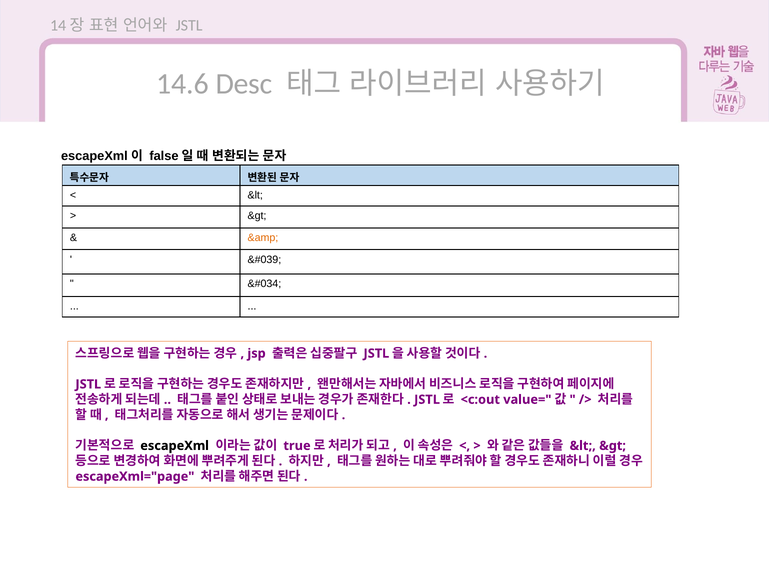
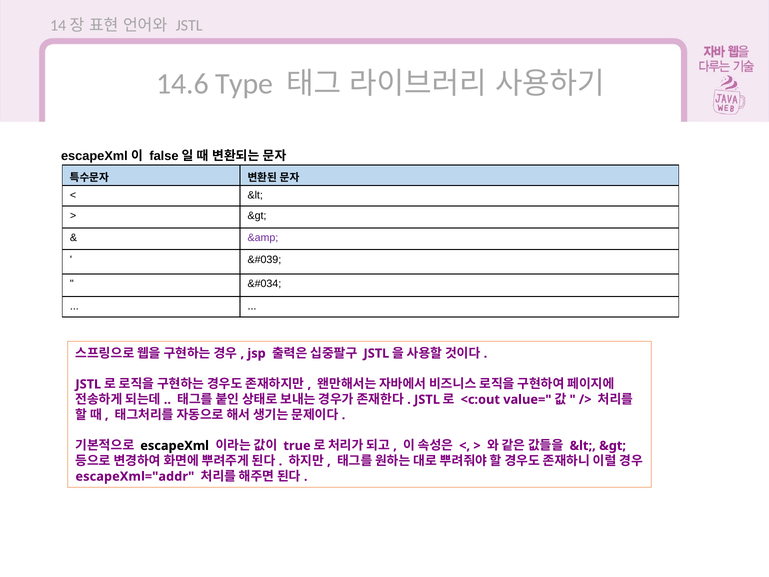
Desc: Desc -> Type
&amp colour: orange -> purple
escapeXml="page: escapeXml="page -> escapeXml="addr
